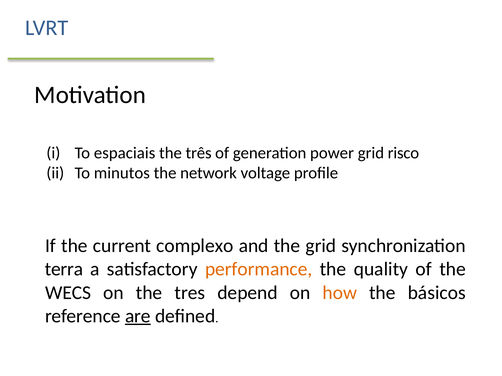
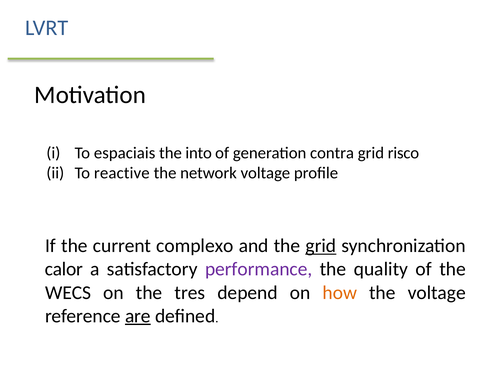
três: três -> into
power: power -> contra
minutos: minutos -> reactive
grid at (321, 246) underline: none -> present
terra: terra -> calor
performance colour: orange -> purple
the básicos: básicos -> voltage
